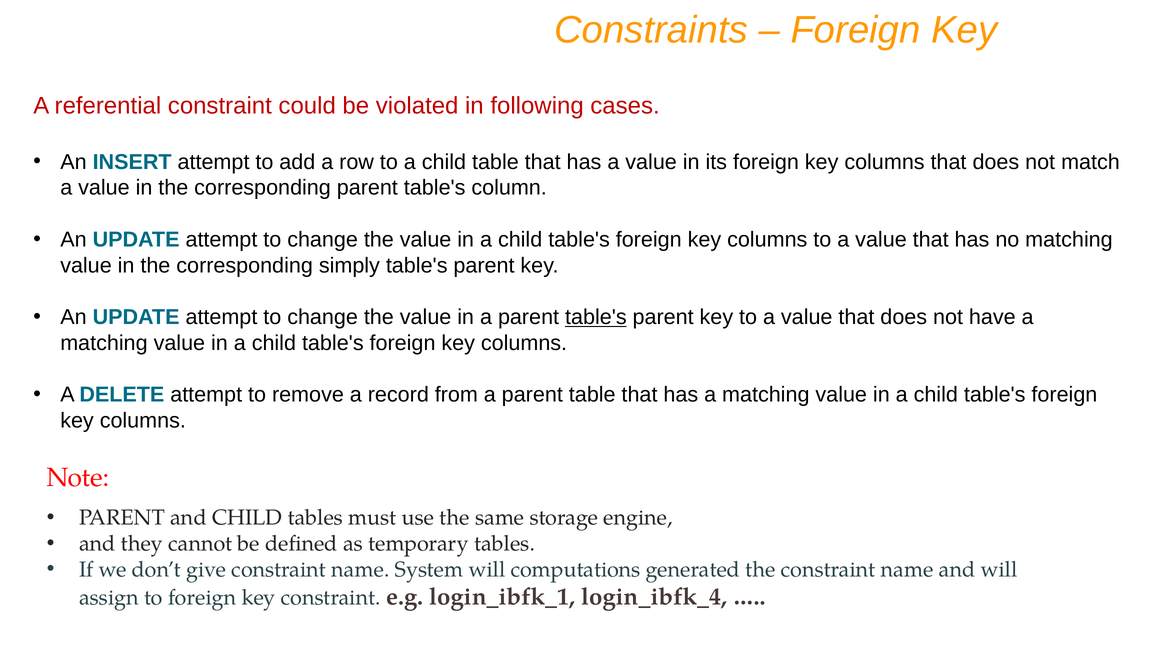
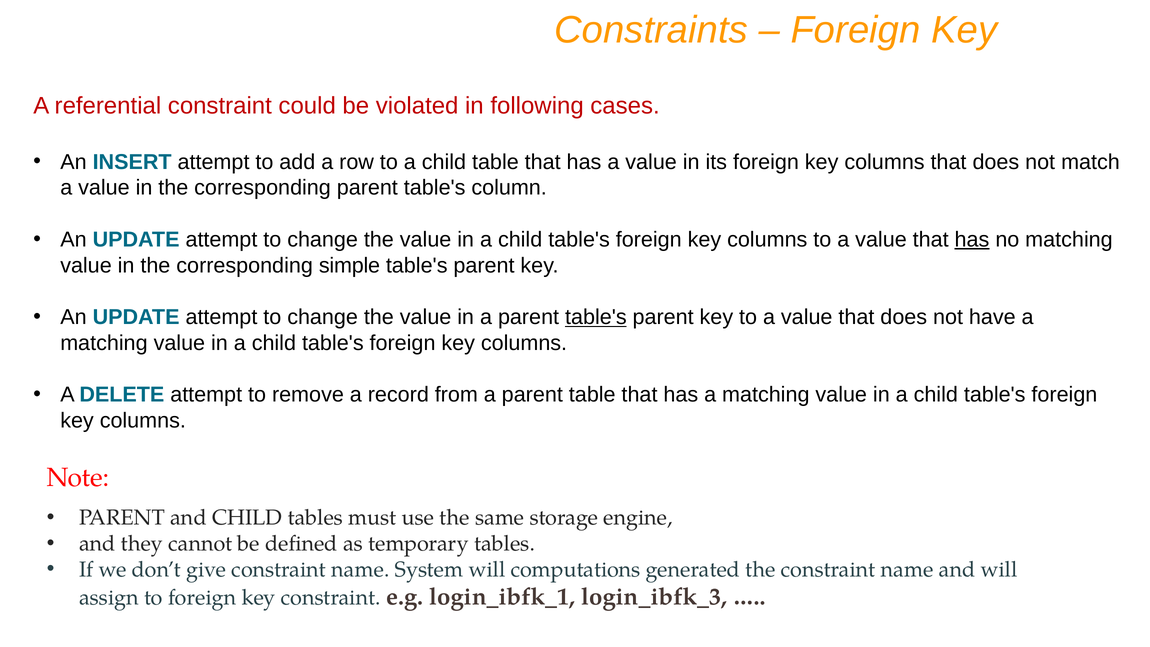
has at (972, 240) underline: none -> present
simply: simply -> simple
login_ibfk_4: login_ibfk_4 -> login_ibfk_3
